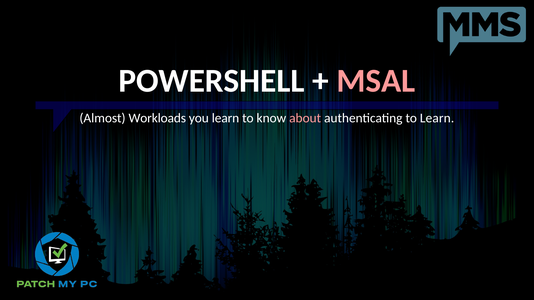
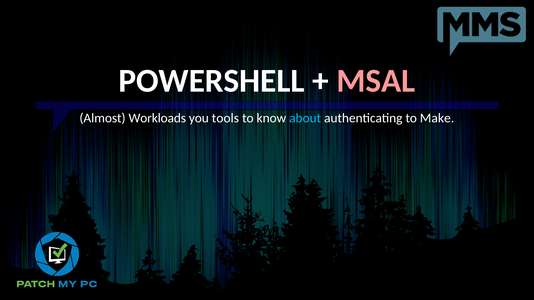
you learn: learn -> tools
about colour: pink -> light blue
to Learn: Learn -> Make
